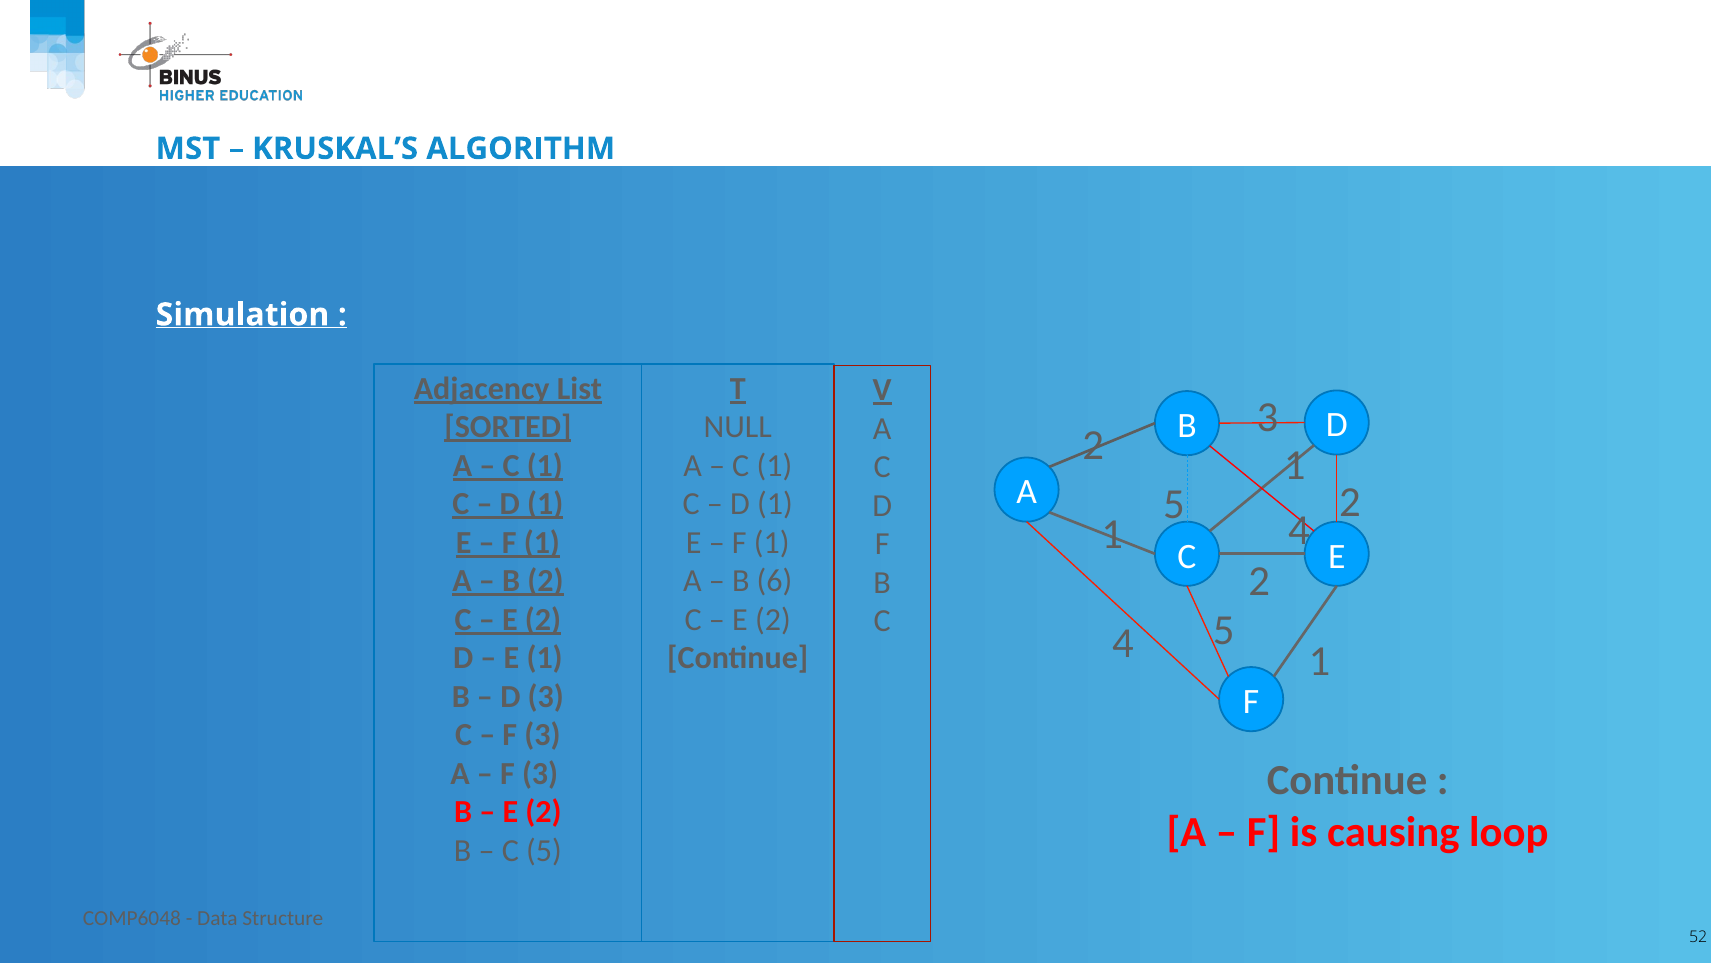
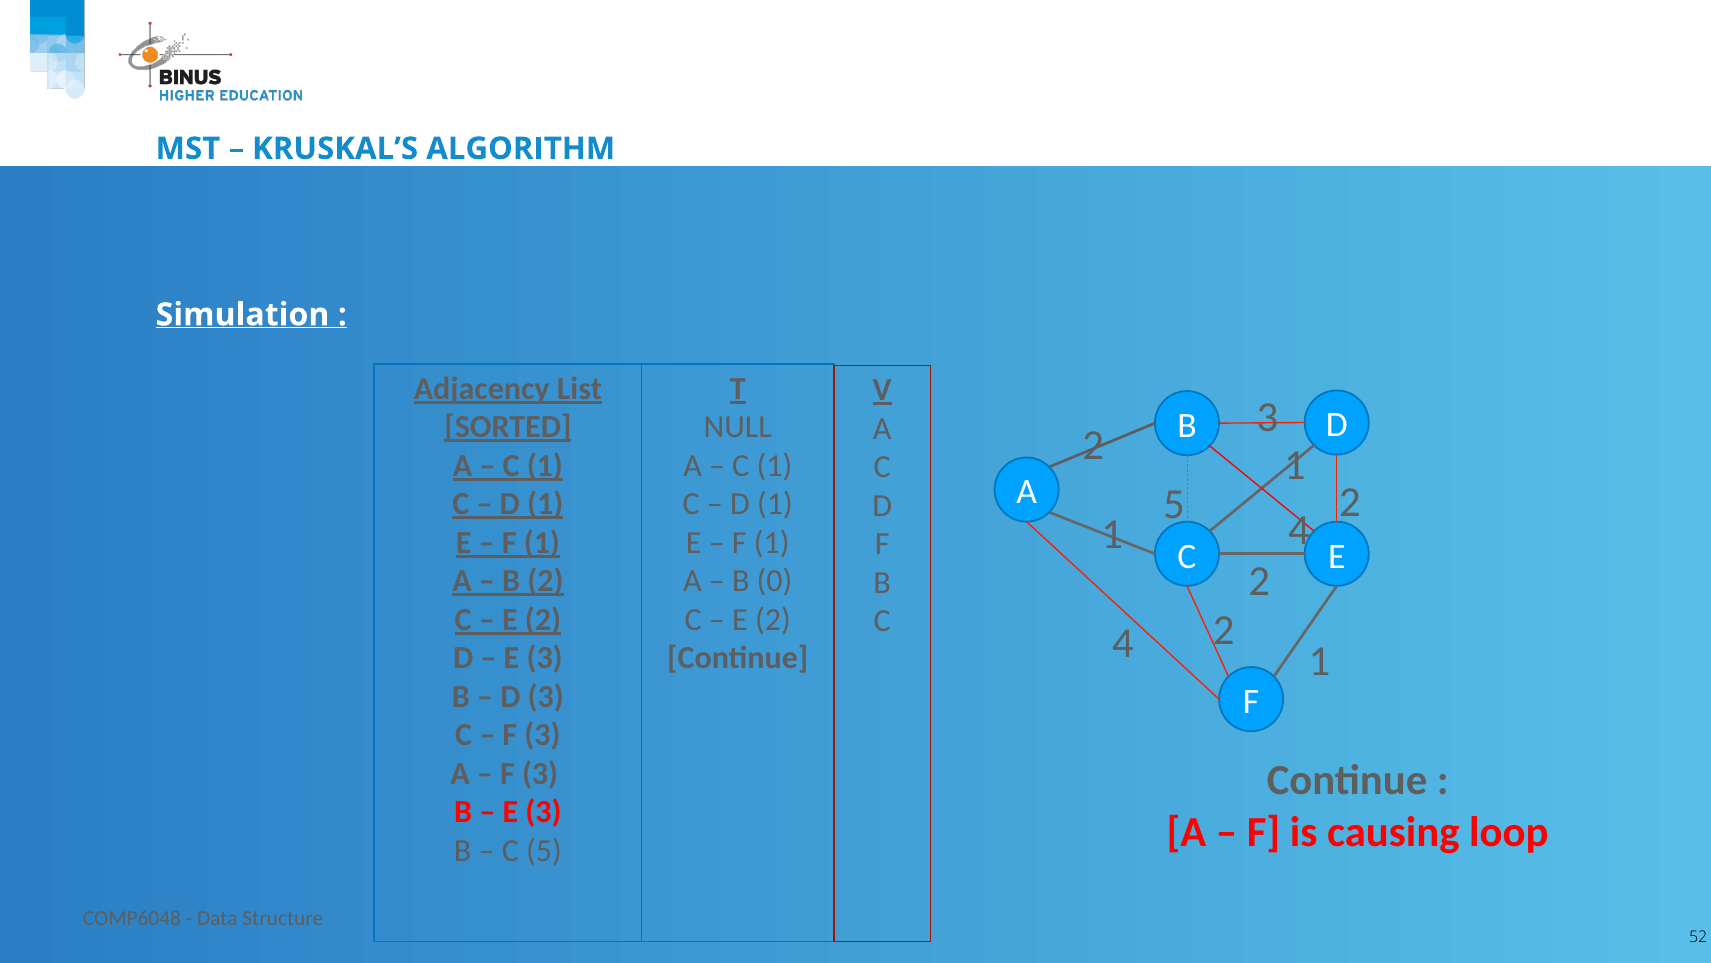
6: 6 -> 0
5 at (1224, 630): 5 -> 2
1 at (545, 658): 1 -> 3
2 at (543, 812): 2 -> 3
